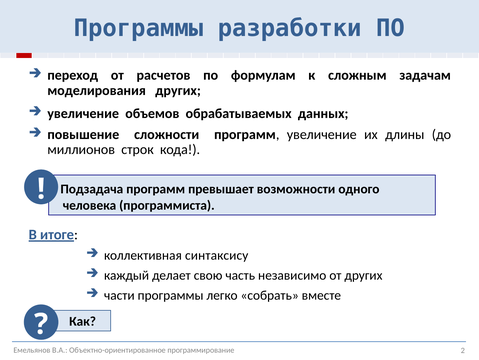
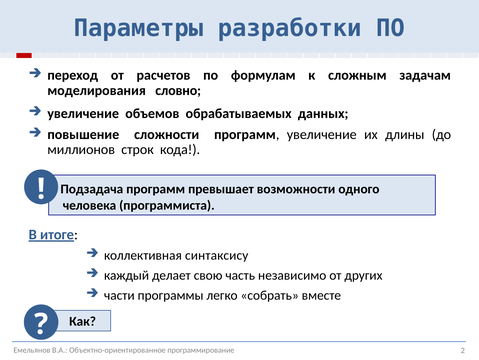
Программы at (138, 28): Программы -> Параметры
моделирования других: других -> словно
